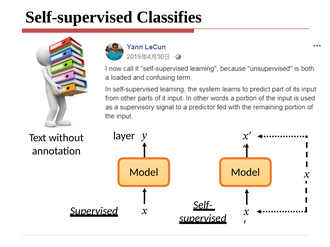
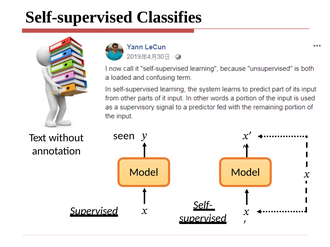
layer: layer -> seen
